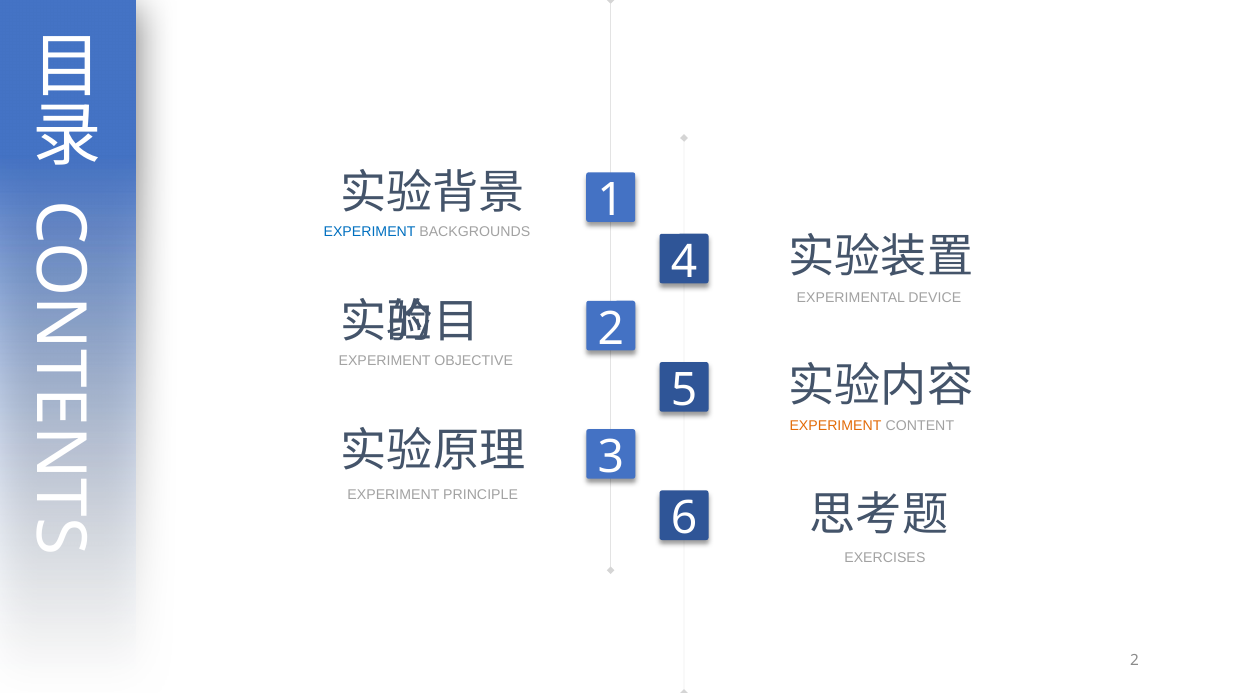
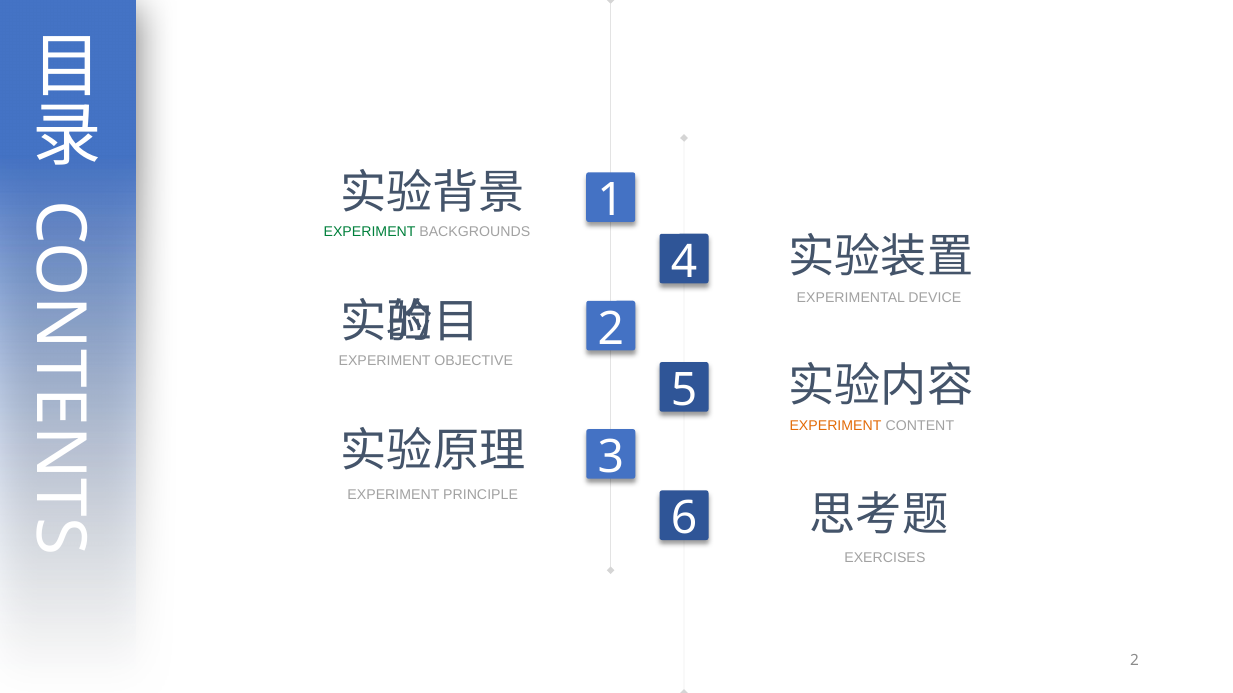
EXPERIMENT at (370, 232) colour: blue -> green
